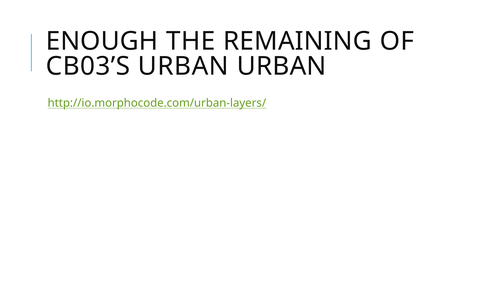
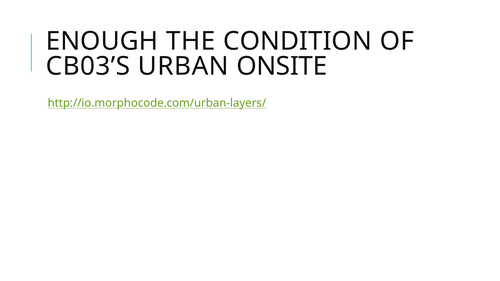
REMAINING: REMAINING -> CONDITION
URBAN URBAN: URBAN -> ONSITE
